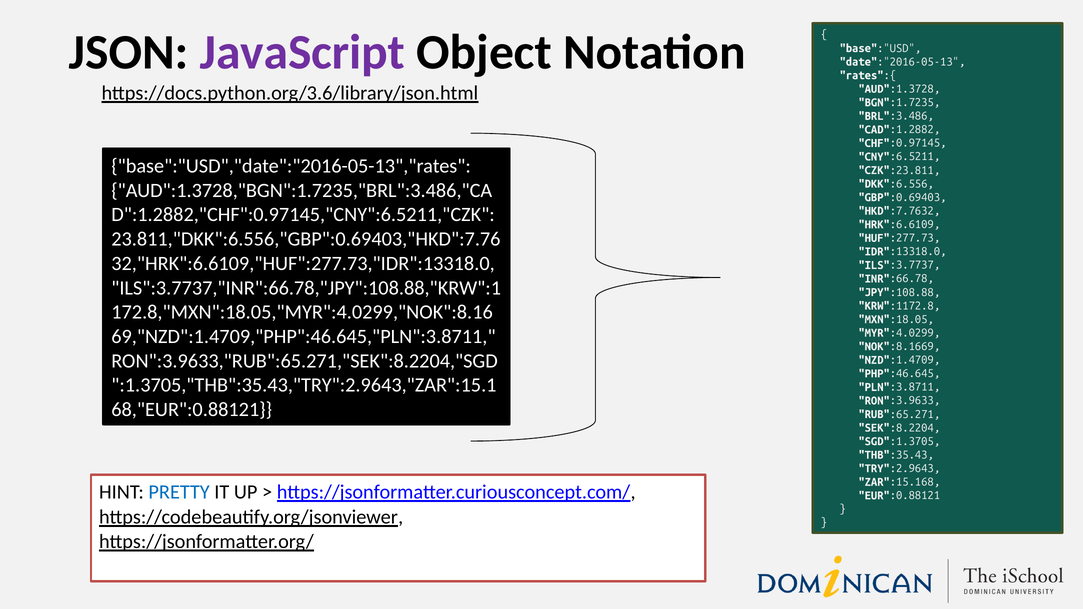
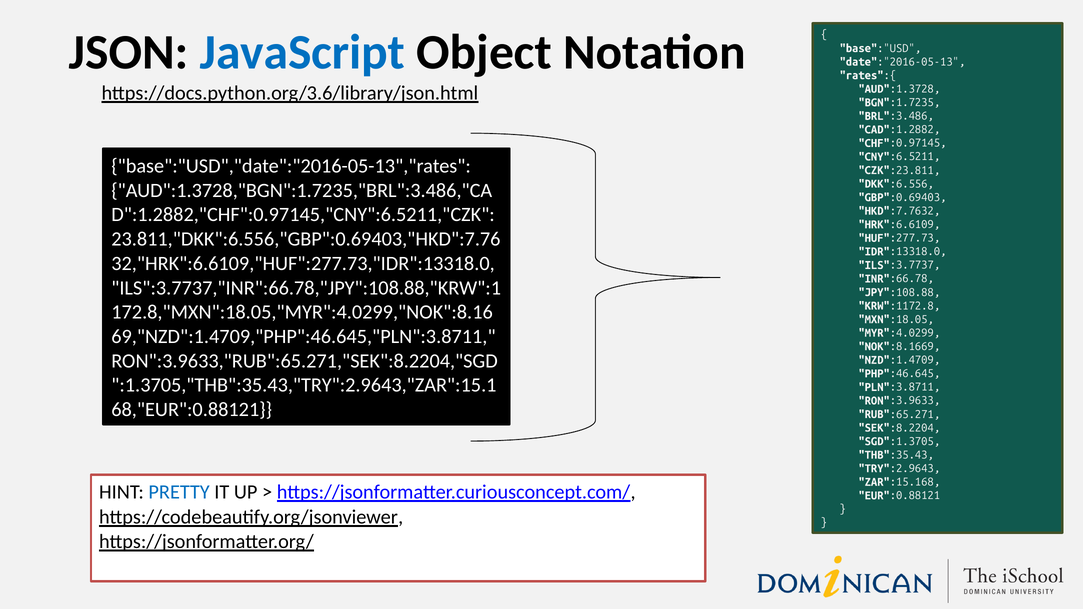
JavaScript colour: purple -> blue
